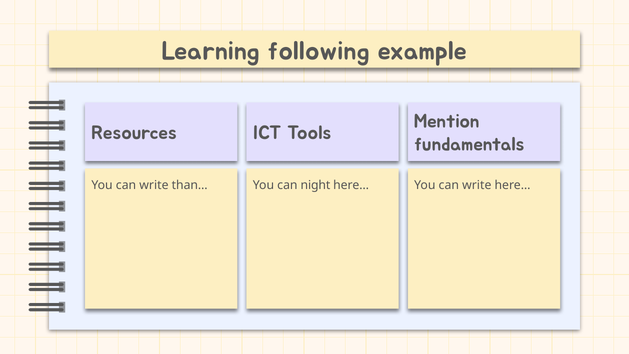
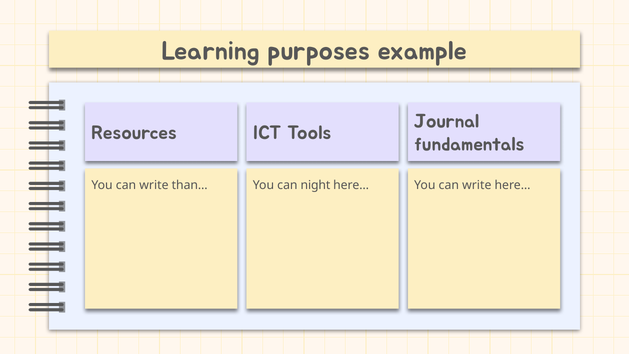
following: following -> purposes
Mention: Mention -> Journal
